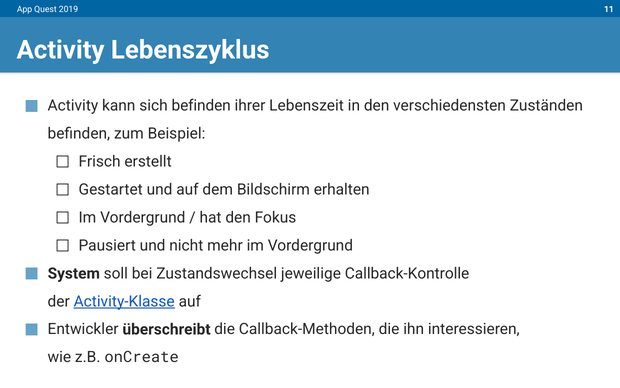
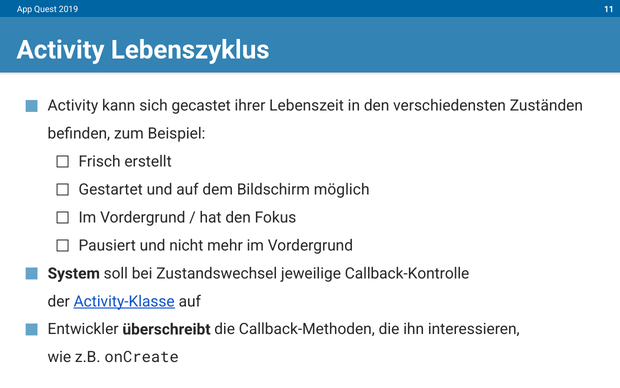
sich befinden: befinden -> gecastet
erhalten: erhalten -> möglich
